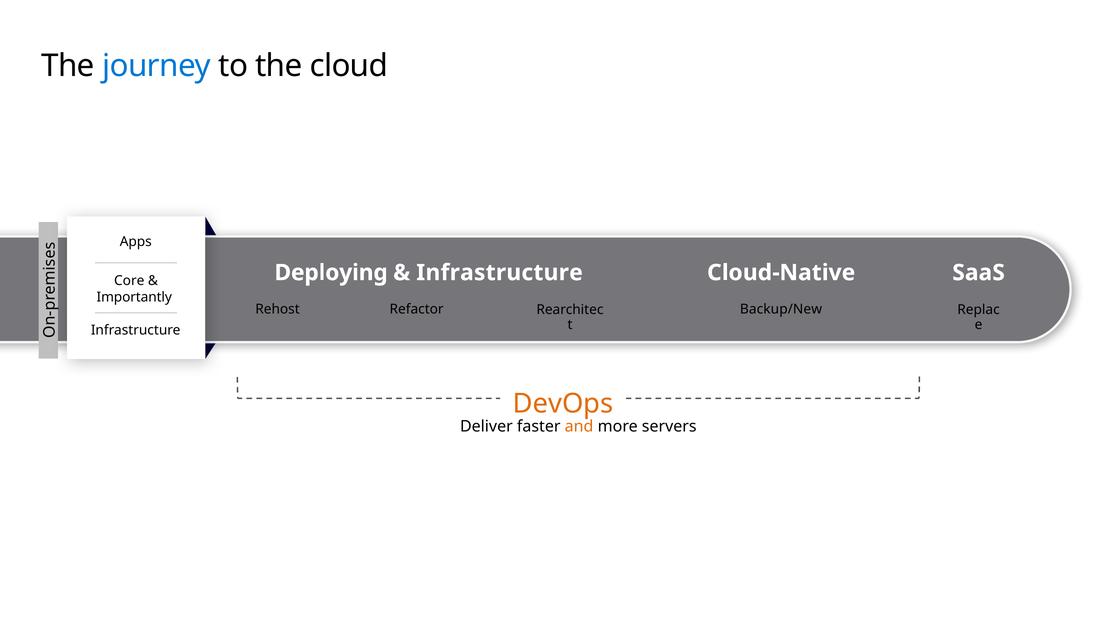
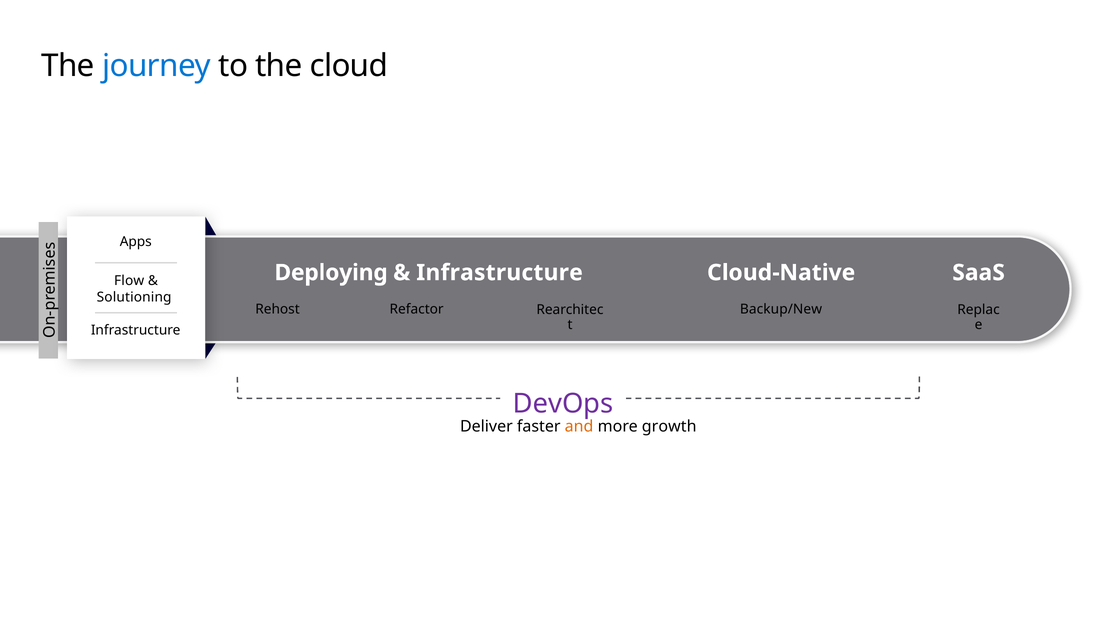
Core: Core -> Flow
Importantly: Importantly -> Solutioning
DevOps colour: orange -> purple
servers: servers -> growth
